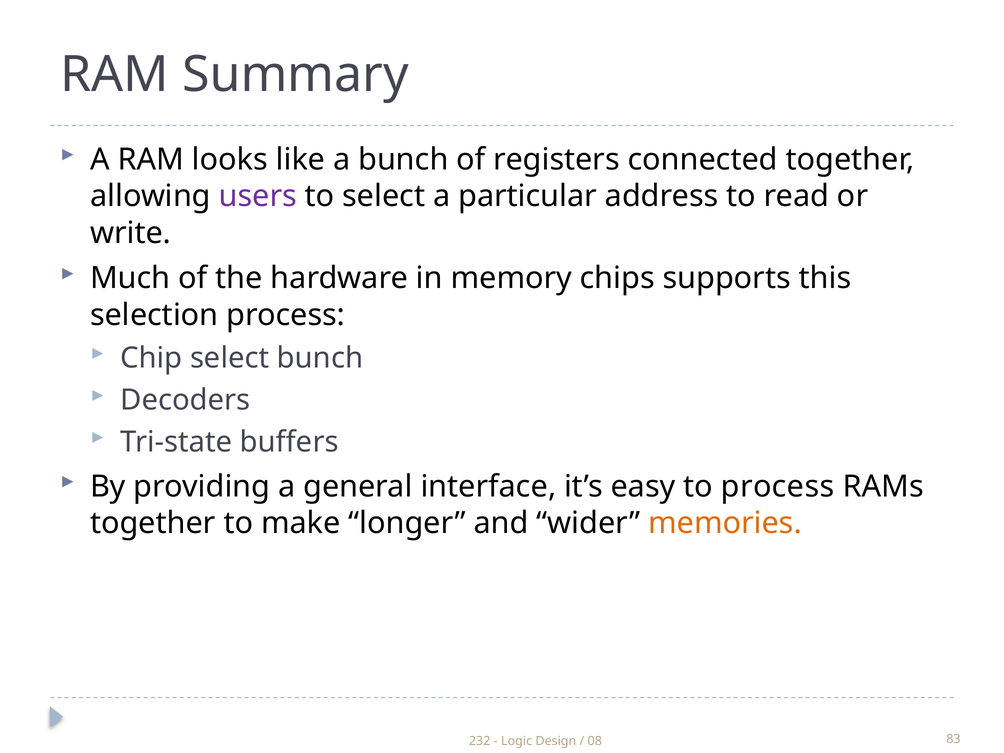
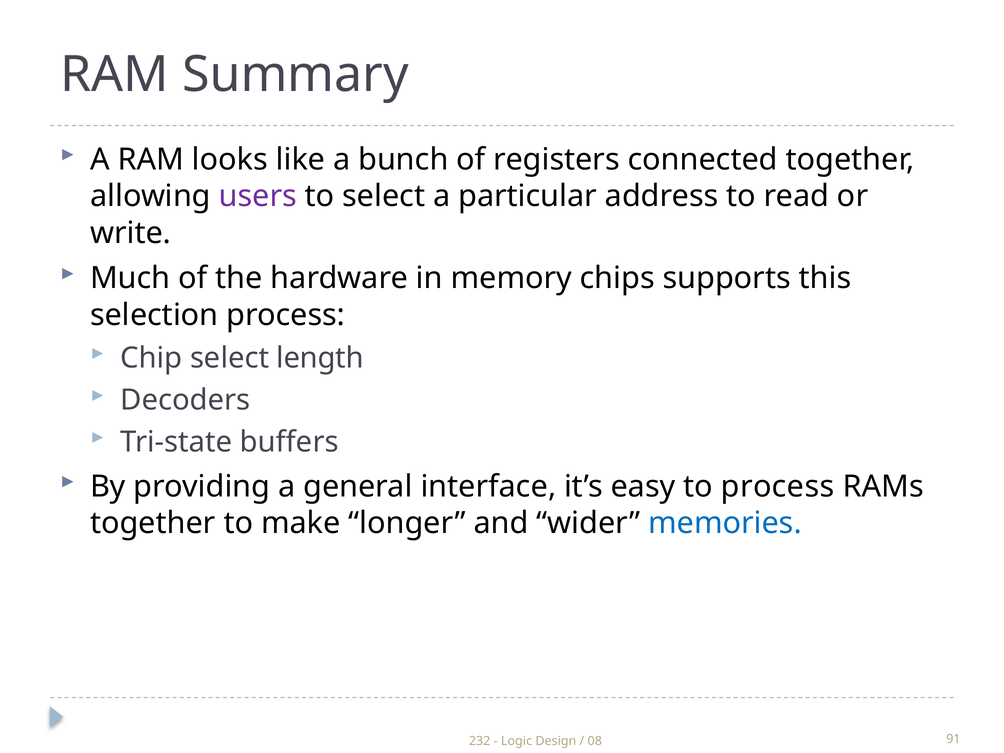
select bunch: bunch -> length
memories colour: orange -> blue
83: 83 -> 91
